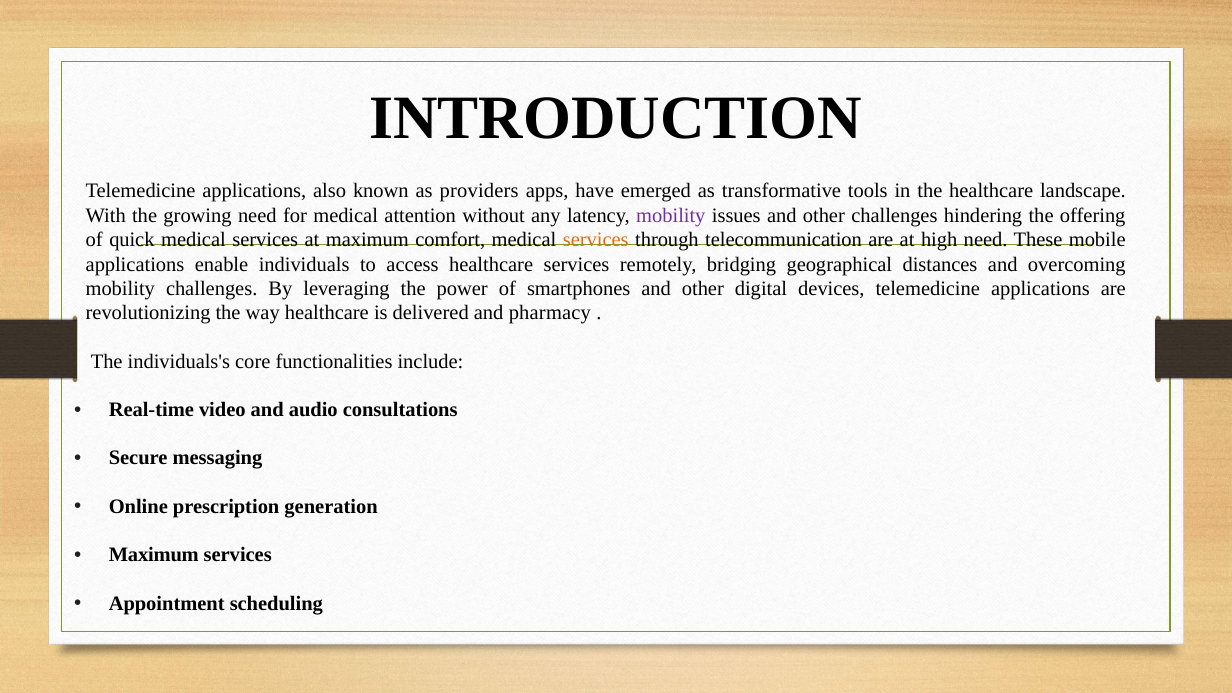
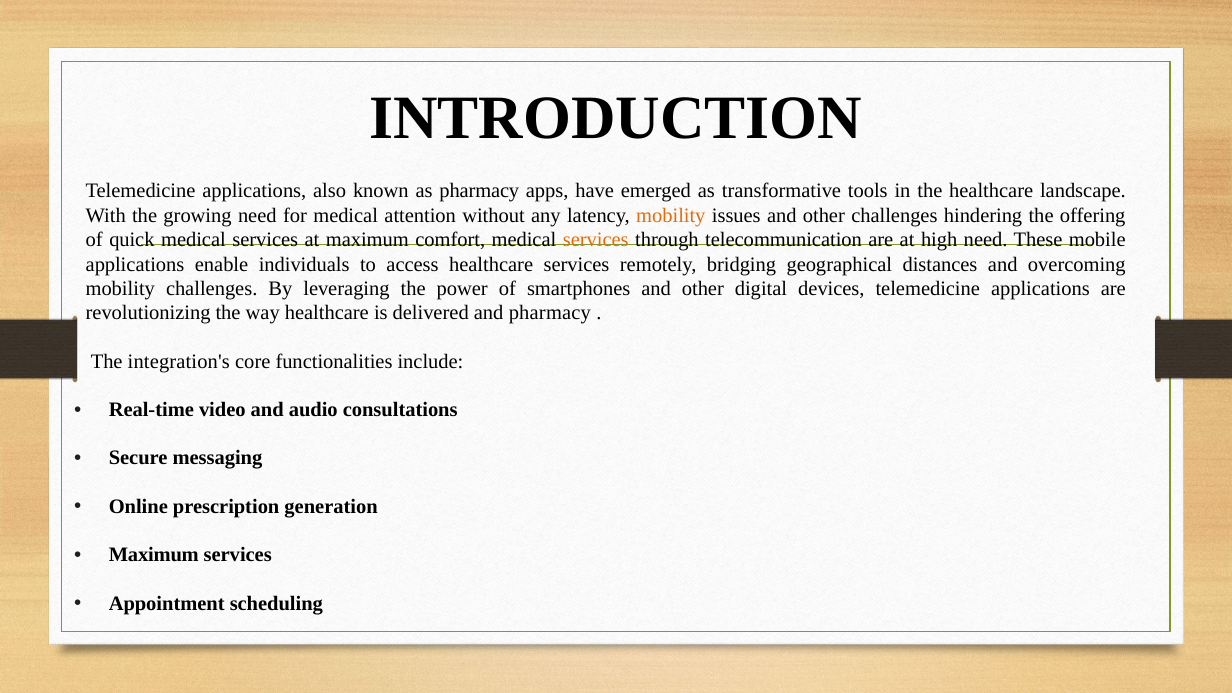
as providers: providers -> pharmacy
mobility at (671, 215) colour: purple -> orange
individuals's: individuals's -> integration's
